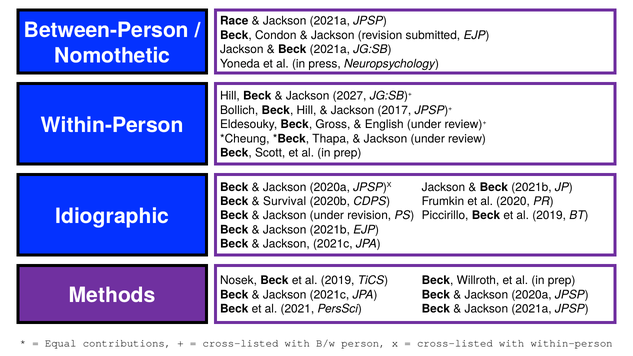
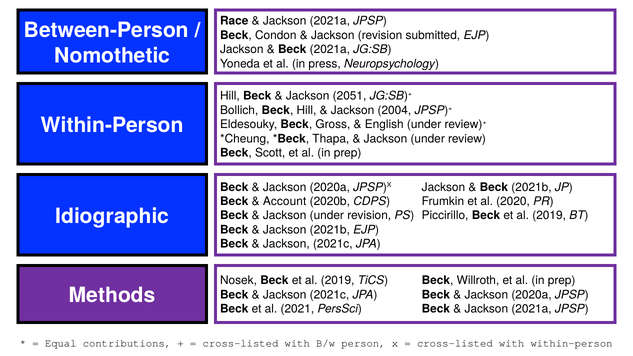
2027: 2027 -> 2051
2017: 2017 -> 2004
Survival: Survival -> Account
